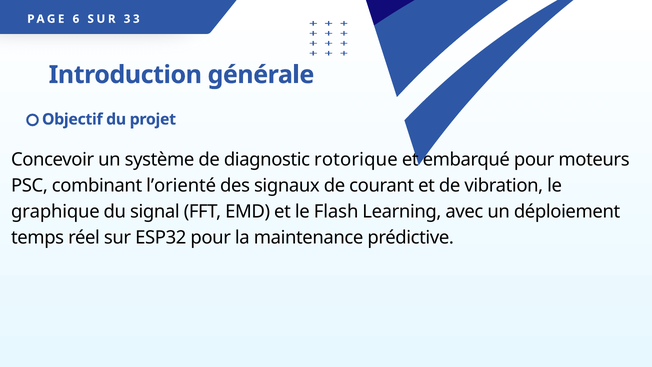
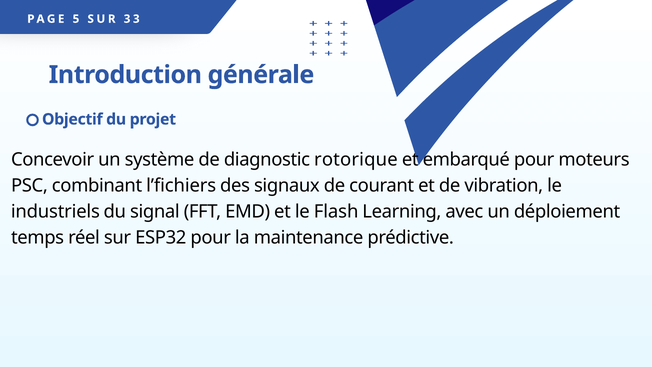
6: 6 -> 5
l’orienté: l’orienté -> l’fichiers
graphique: graphique -> industriels
